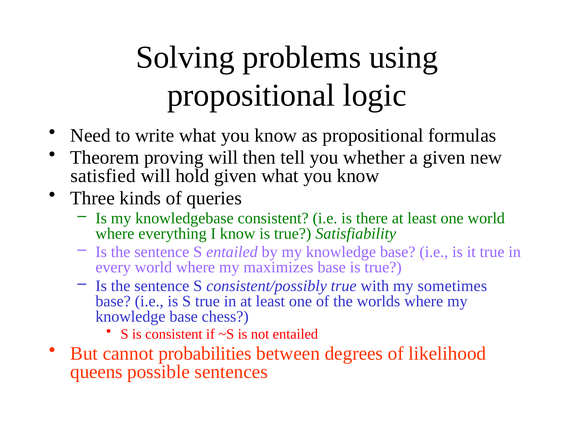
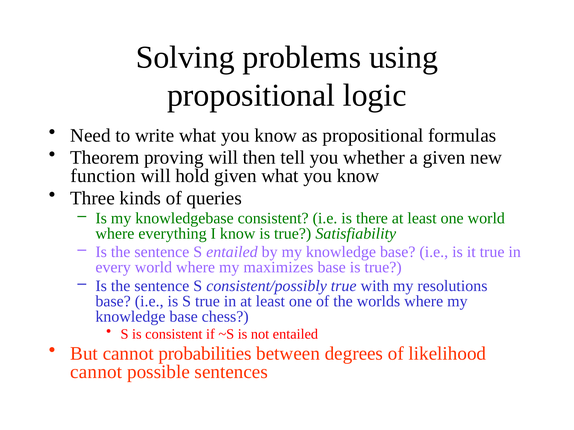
satisfied: satisfied -> function
sometimes: sometimes -> resolutions
queens at (96, 372): queens -> cannot
